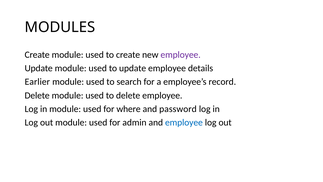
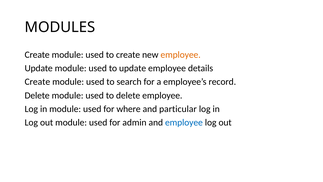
employee at (181, 55) colour: purple -> orange
Earlier at (37, 82): Earlier -> Create
password: password -> particular
